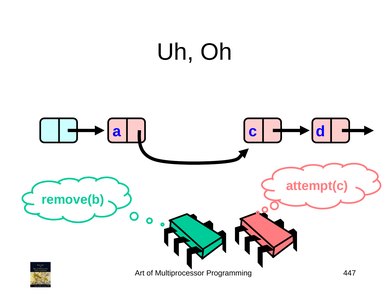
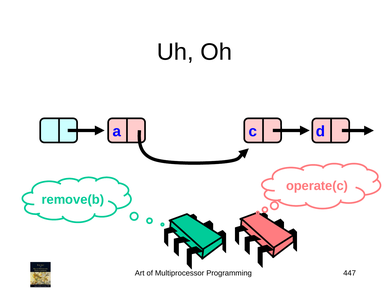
attempt(c: attempt(c -> operate(c
